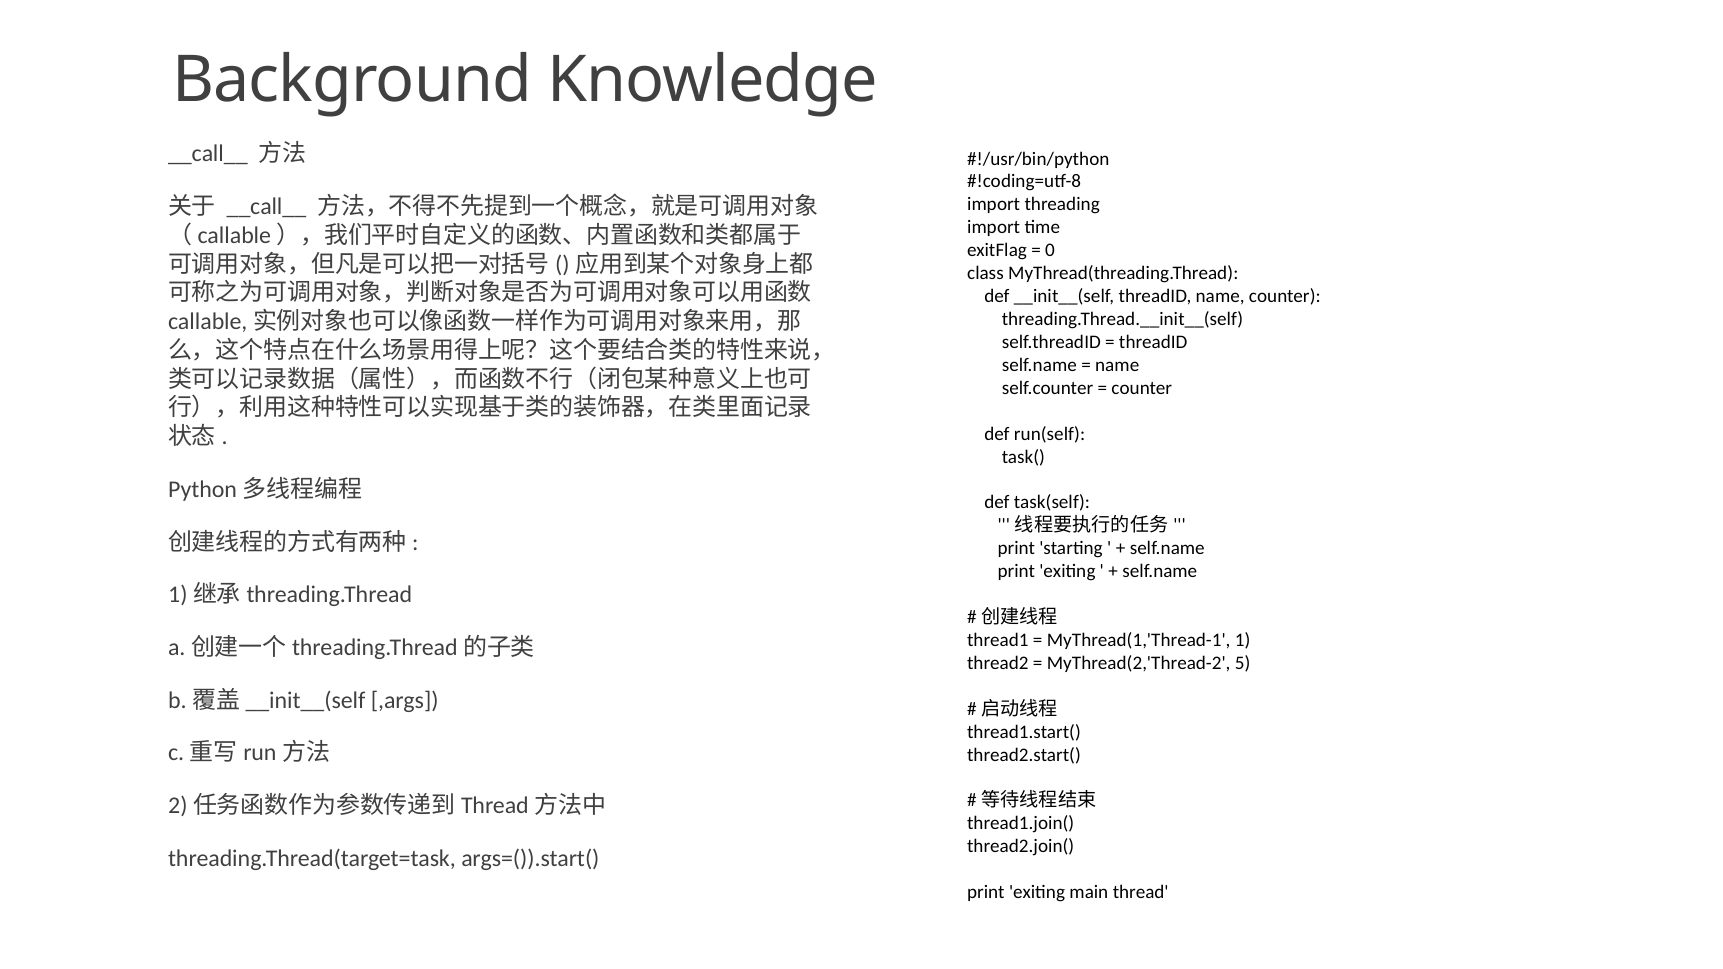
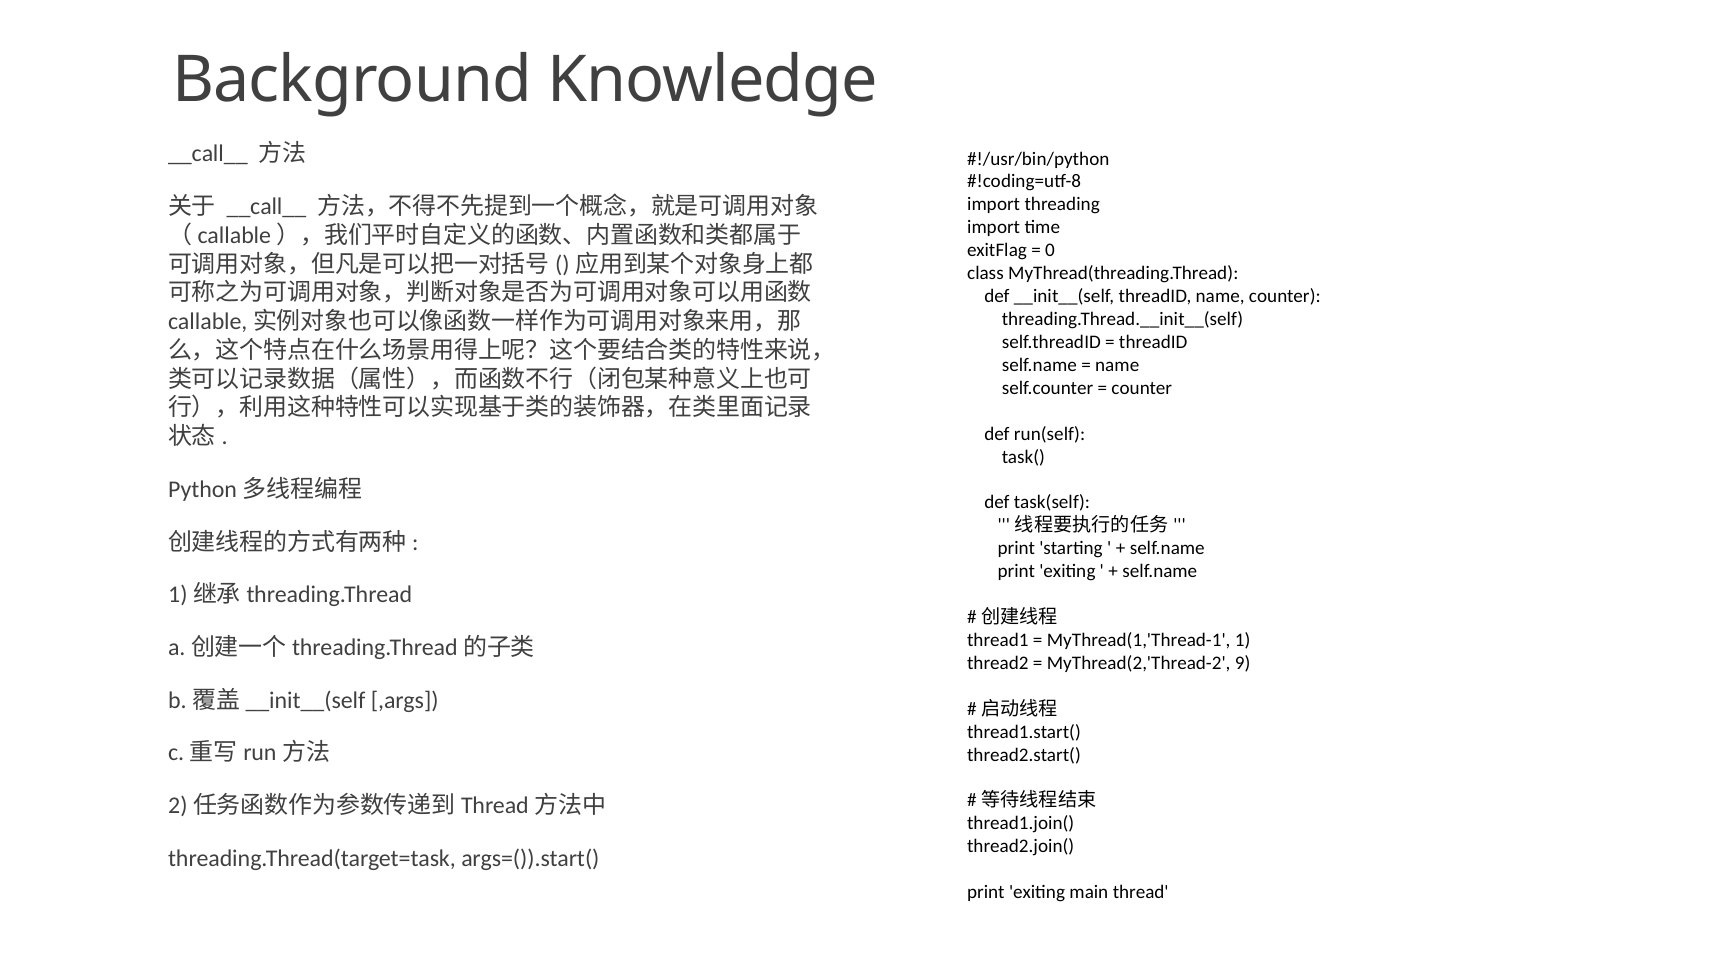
5: 5 -> 9
